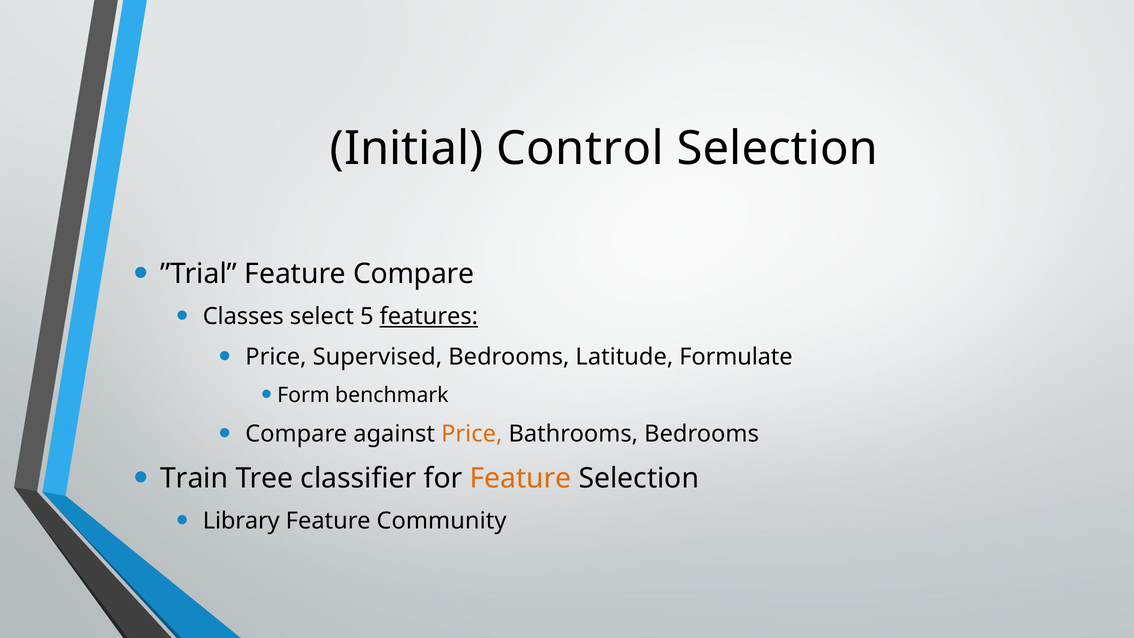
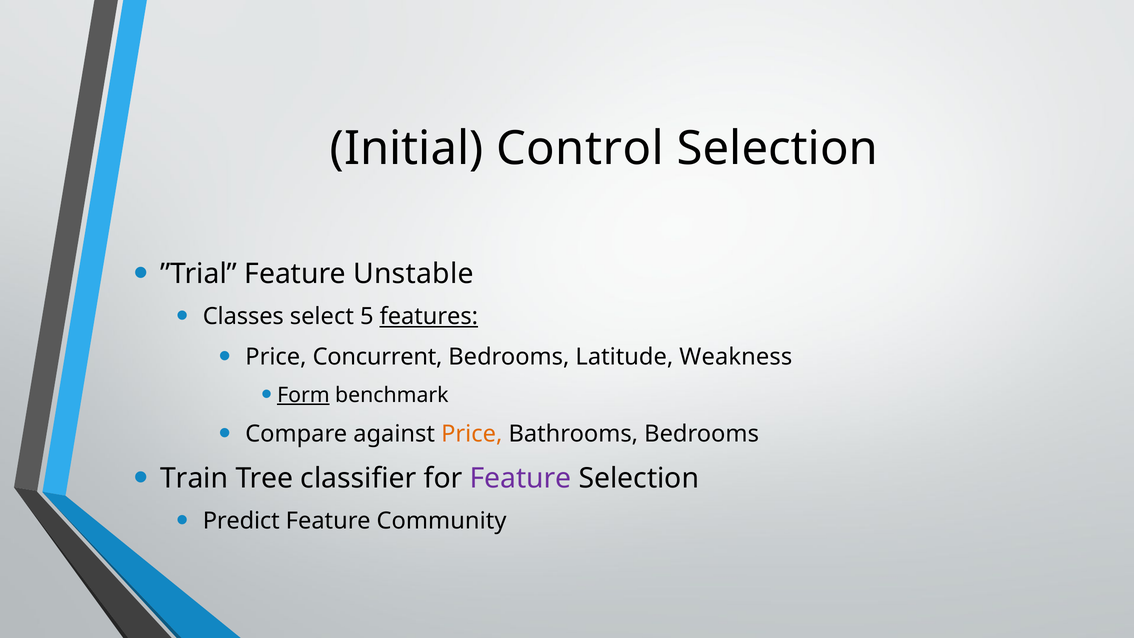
Feature Compare: Compare -> Unstable
Supervised: Supervised -> Concurrent
Formulate: Formulate -> Weakness
Form underline: none -> present
Feature at (521, 478) colour: orange -> purple
Library: Library -> Predict
